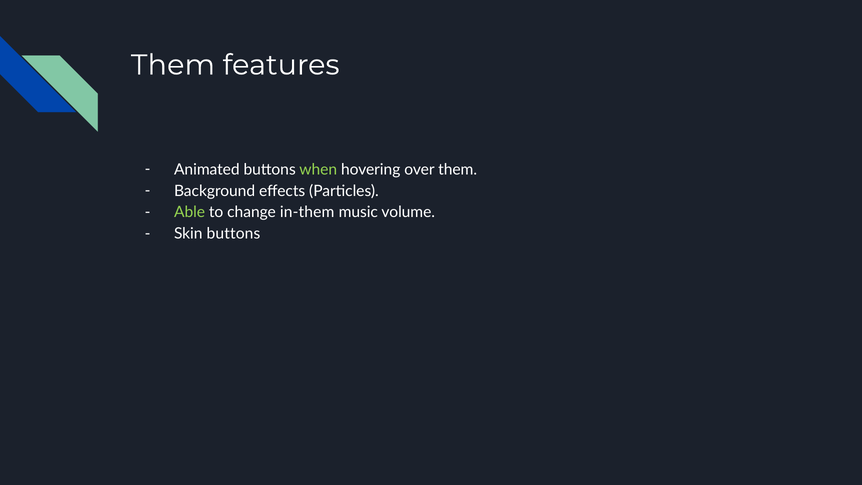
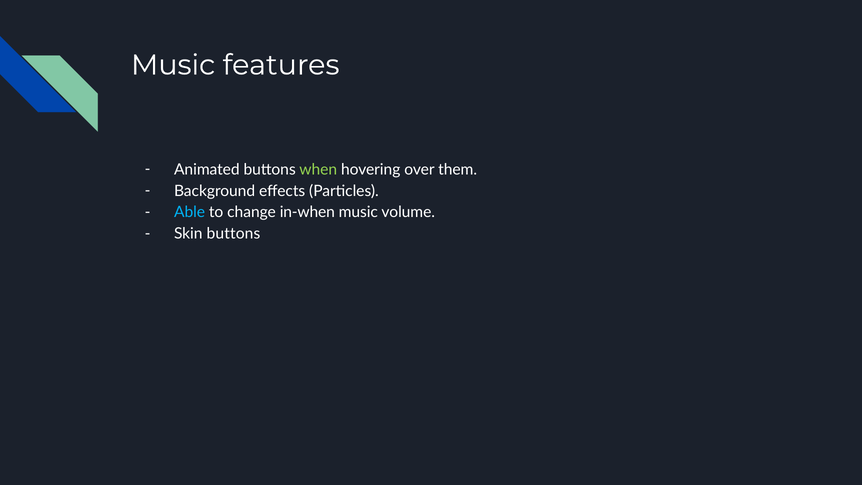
Them at (173, 65): Them -> Music
Able colour: light green -> light blue
in-them: in-them -> in-when
